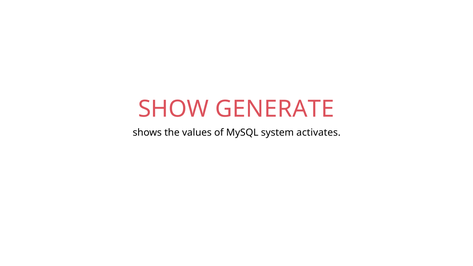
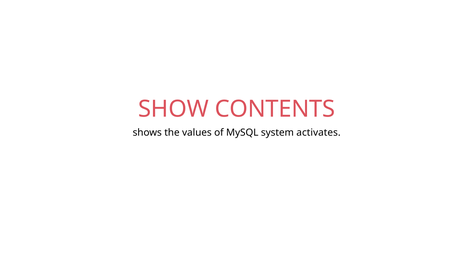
GENERATE: GENERATE -> CONTENTS
